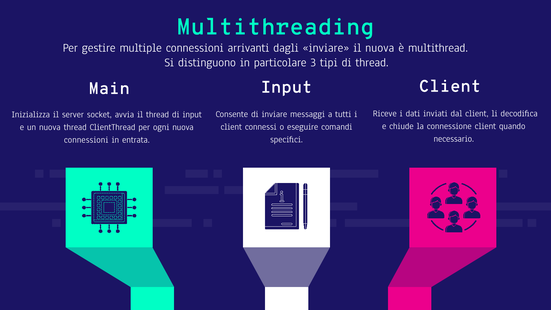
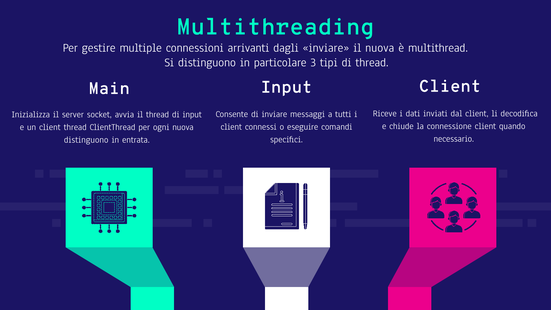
un nuova: nuova -> client
connessioni at (86, 140): connessioni -> distinguono
